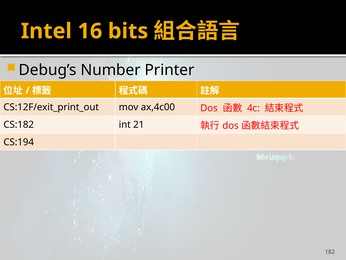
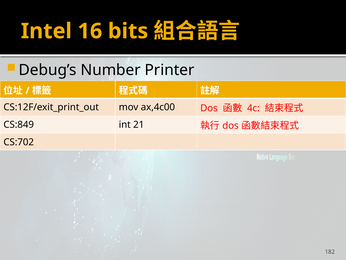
CS:182: CS:182 -> CS:849
CS:194: CS:194 -> CS:702
